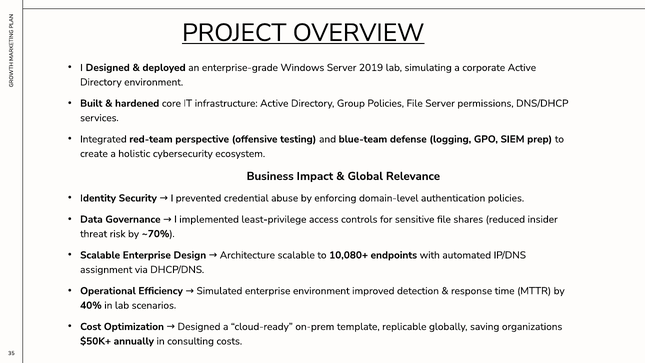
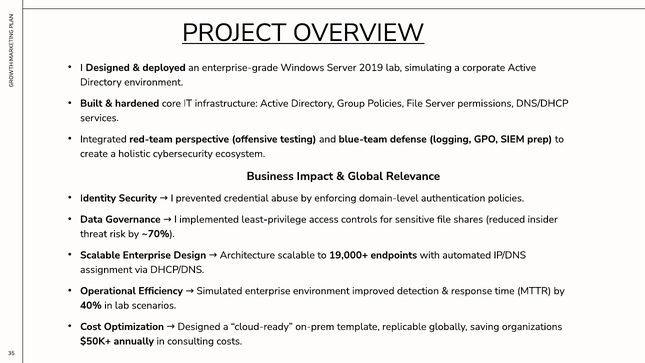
10,080+: 10,080+ -> 19,000+
